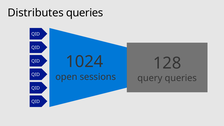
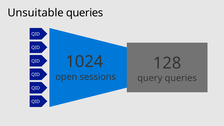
Distributes: Distributes -> Unsuitable
